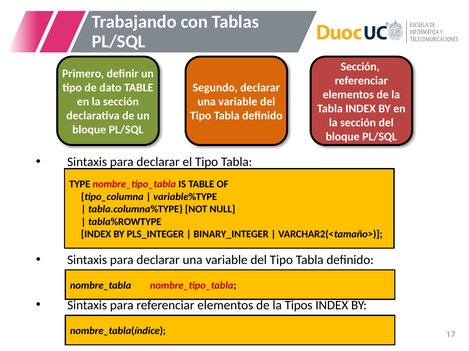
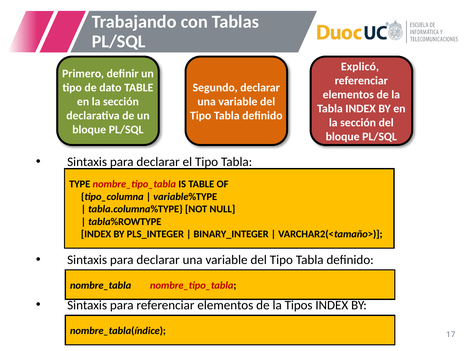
Sección at (360, 67): Sección -> Explicó
